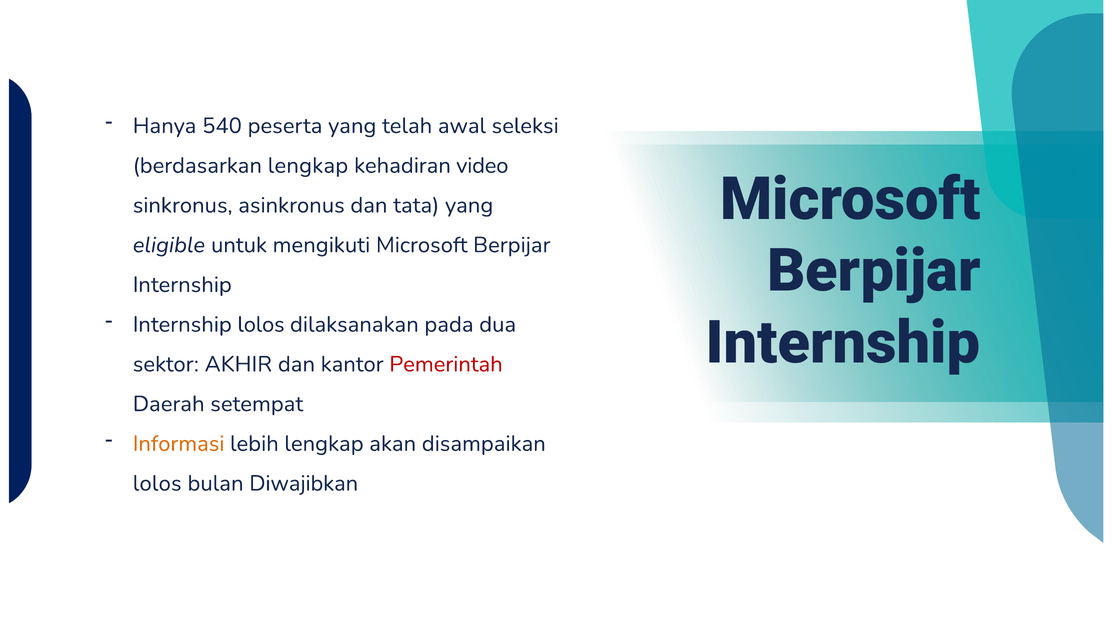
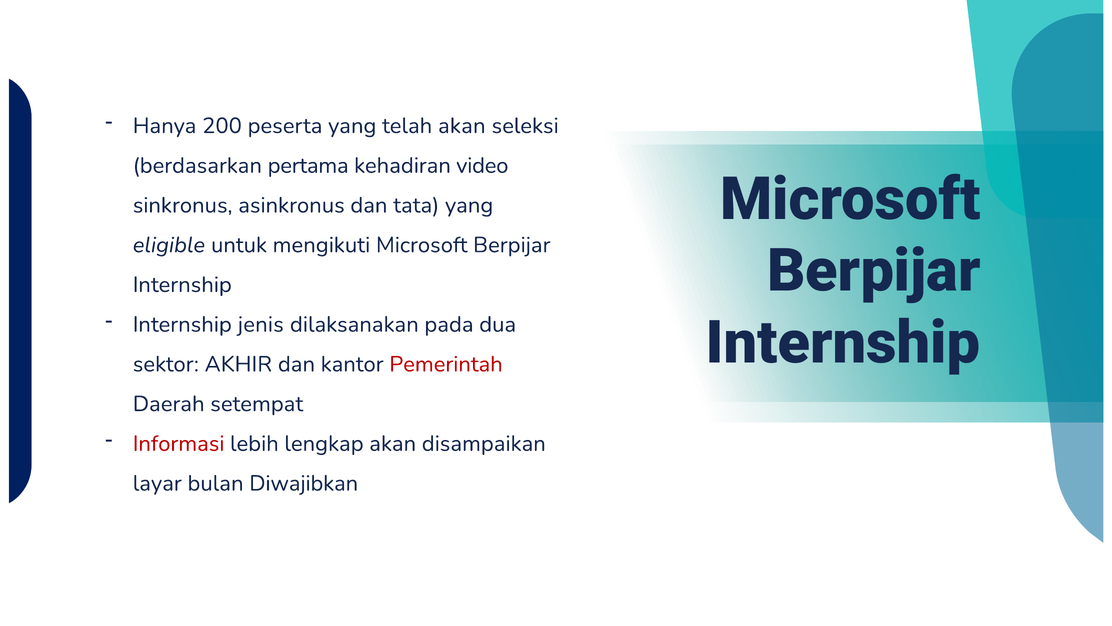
540: 540 -> 200
telah awal: awal -> akan
berdasarkan lengkap: lengkap -> pertama
Internship lolos: lolos -> jenis
Informasi colour: orange -> red
lolos at (157, 483): lolos -> layar
